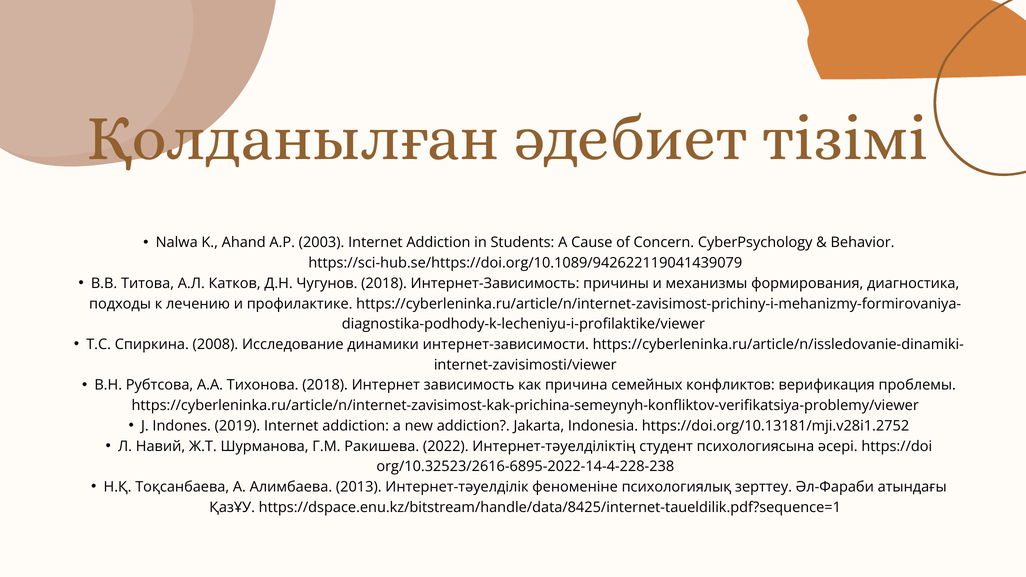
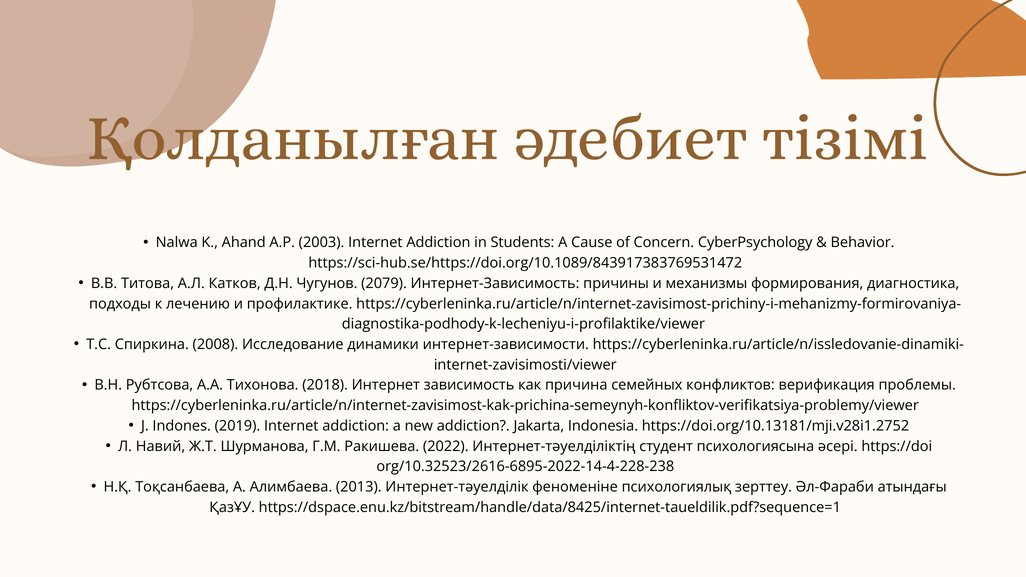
https://sci-hub.se/https://doi.org/10.1089/942622119041439079: https://sci-hub.se/https://doi.org/10.1089/942622119041439079 -> https://sci-hub.se/https://doi.org/10.1089/843917383769531472
Чугунов 2018: 2018 -> 2079
